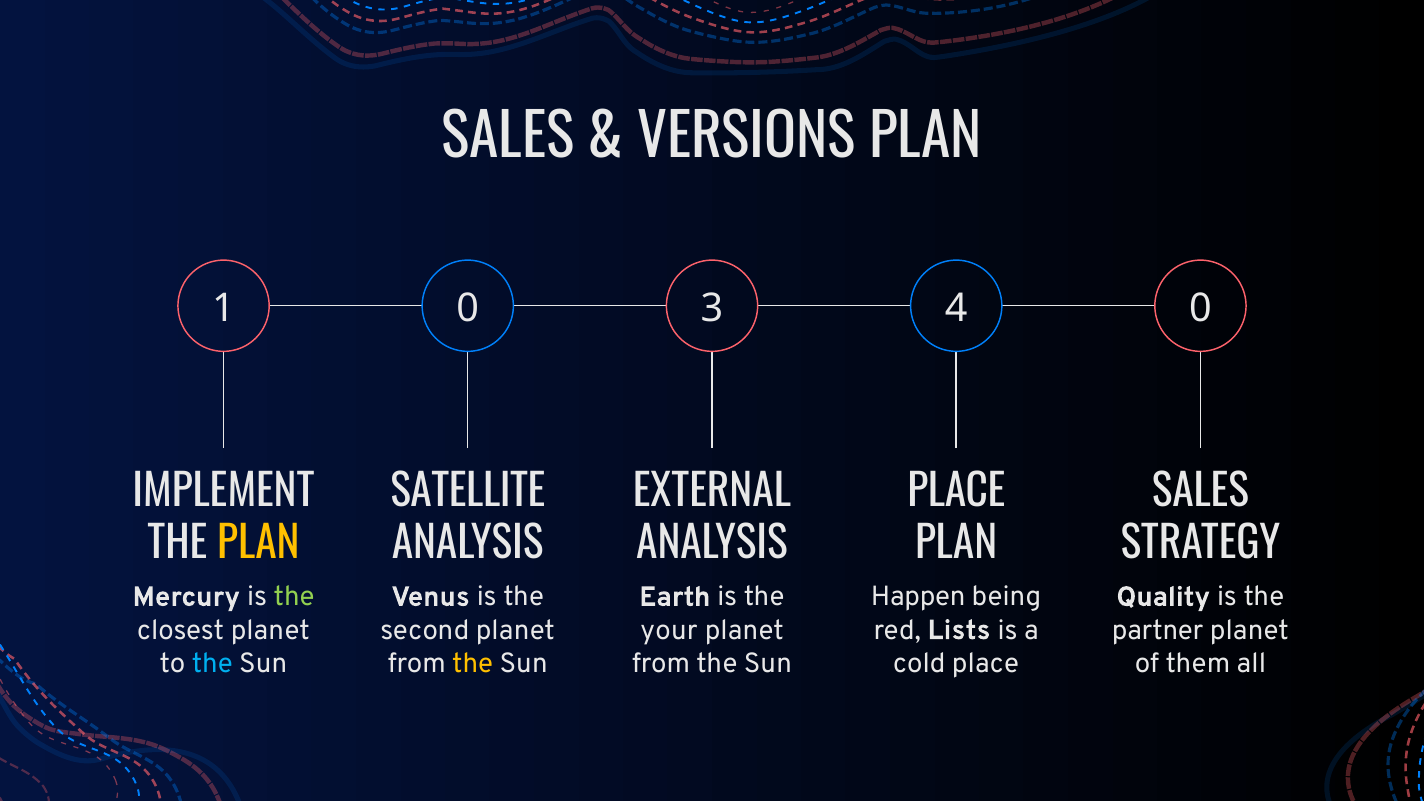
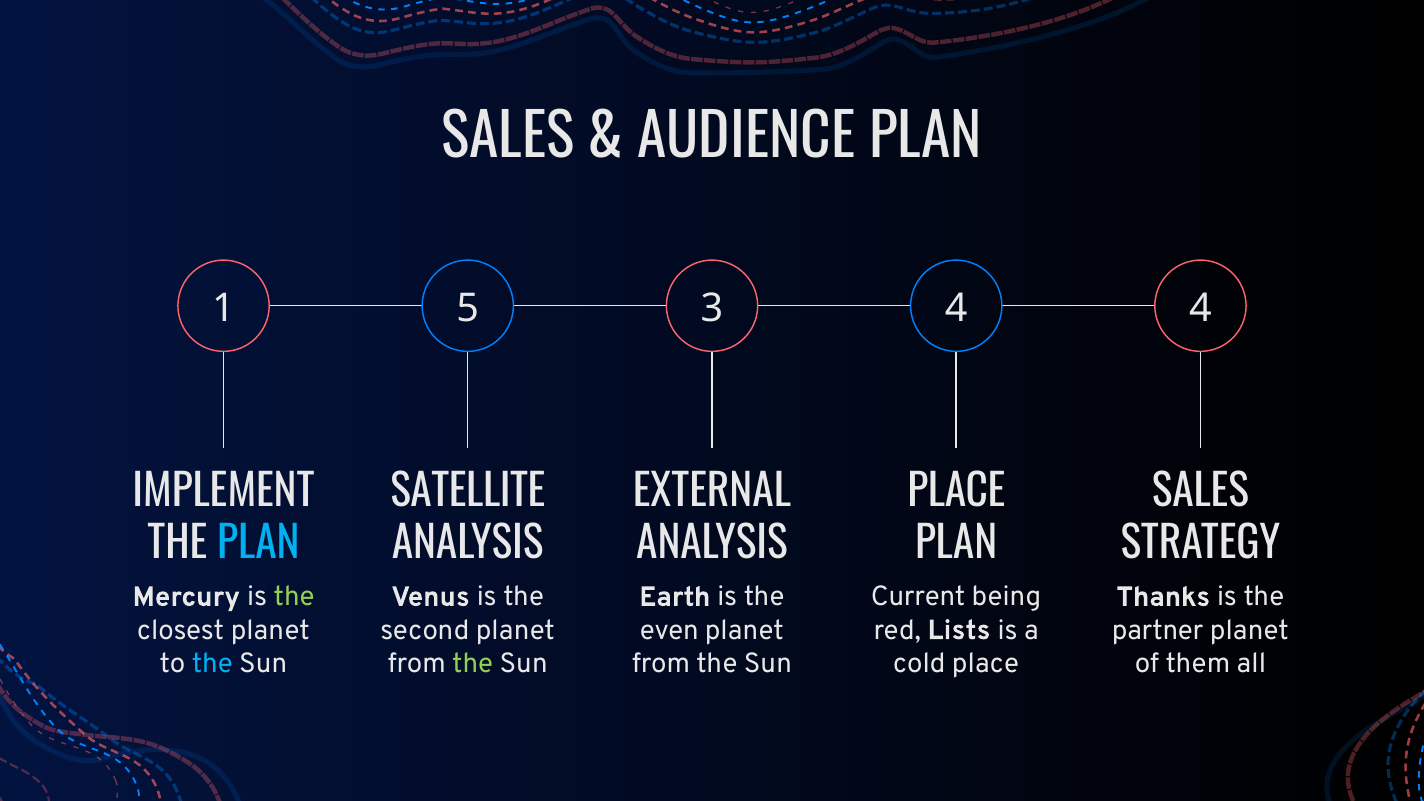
VERSIONS: VERSIONS -> AUDIENCE
1 0: 0 -> 5
4 0: 0 -> 4
PLAN at (258, 544) colour: yellow -> light blue
Happen: Happen -> Current
Quality: Quality -> Thanks
your: your -> even
the at (473, 663) colour: yellow -> light green
